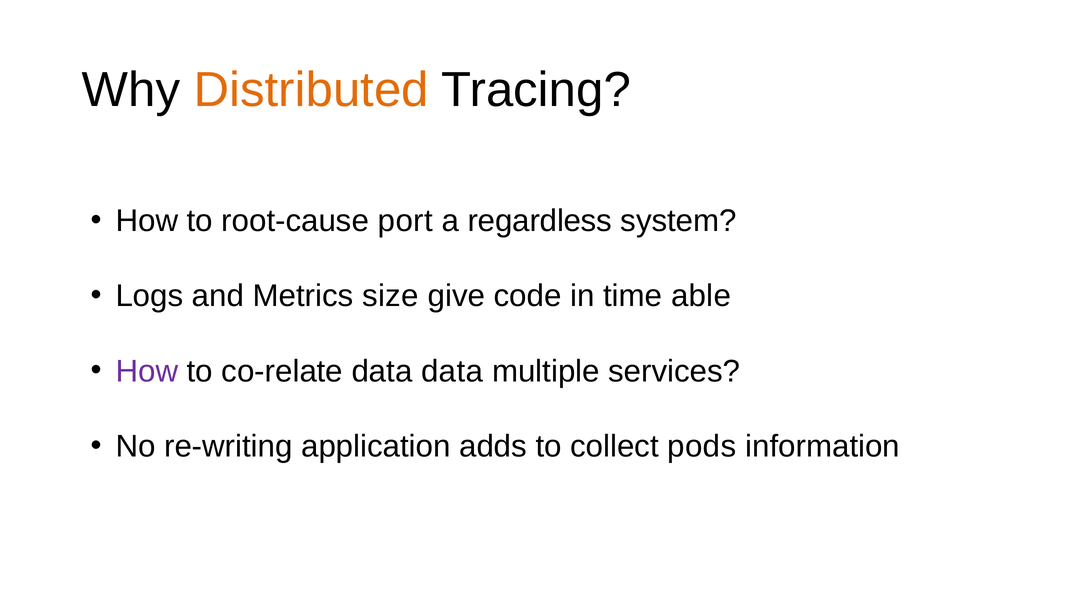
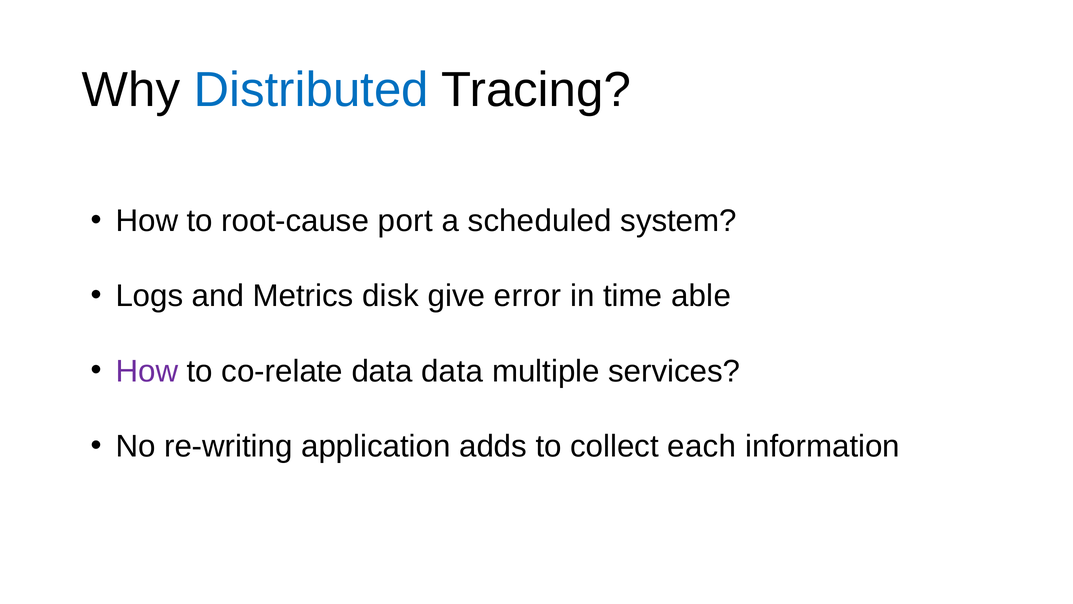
Distributed colour: orange -> blue
regardless: regardless -> scheduled
size: size -> disk
code: code -> error
pods: pods -> each
